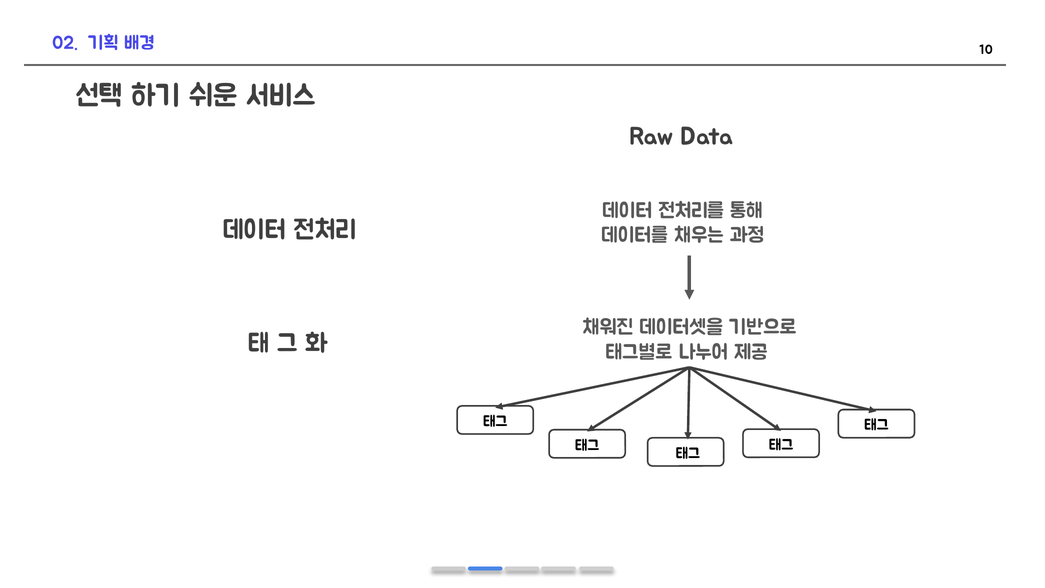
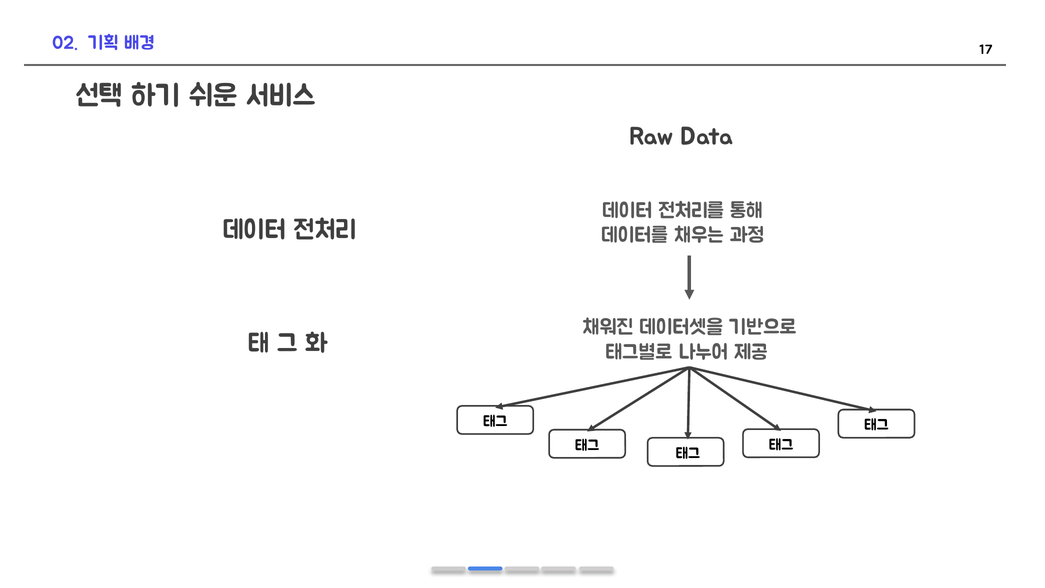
10: 10 -> 17
